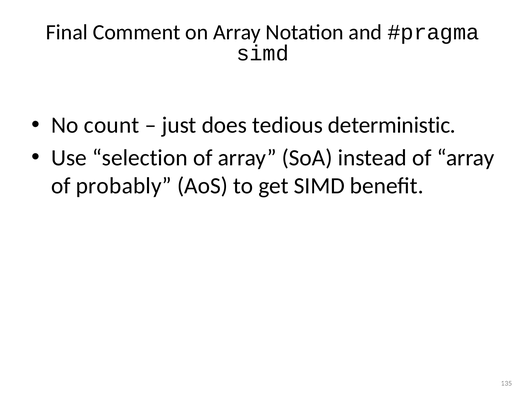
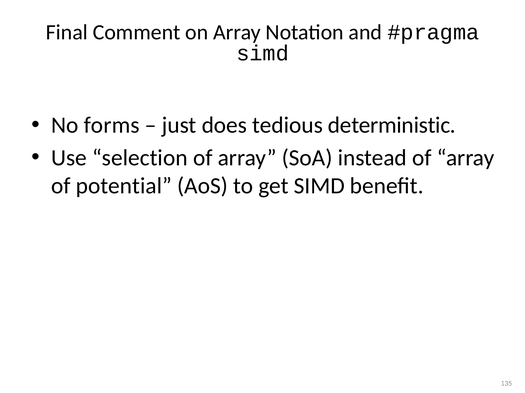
count: count -> forms
probably: probably -> potential
